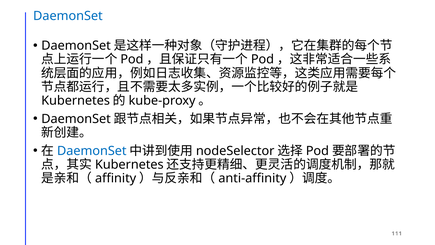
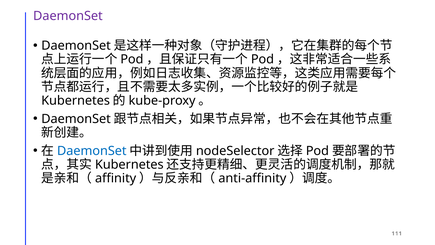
DaemonSet at (68, 16) colour: blue -> purple
